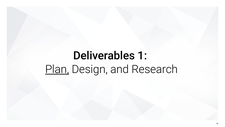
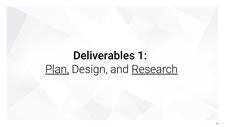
Research underline: none -> present
